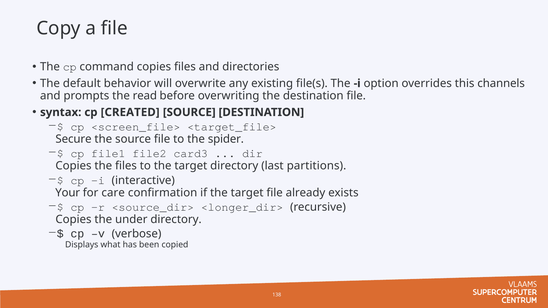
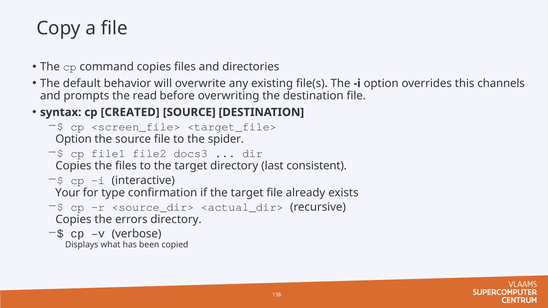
Secure at (74, 139): Secure -> Option
card3: card3 -> docs3
partitions: partitions -> consistent
care: care -> type
<longer_dir>: <longer_dir> -> <actual_dir>
under: under -> errors
